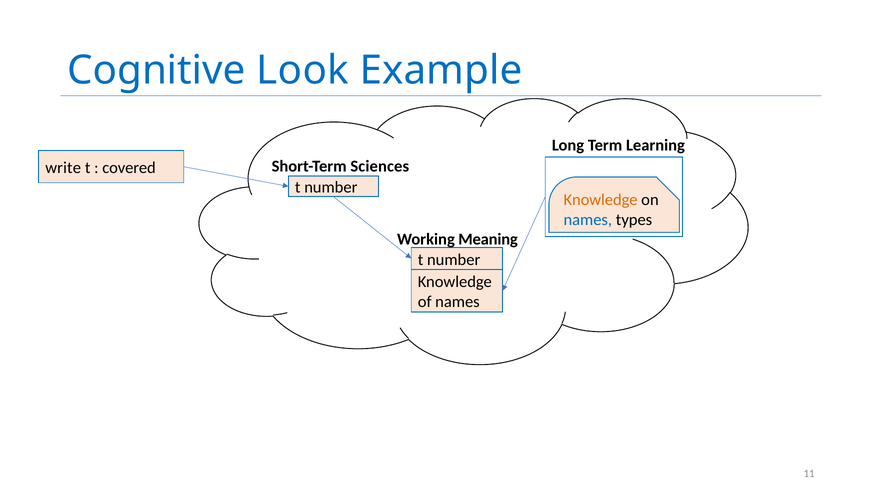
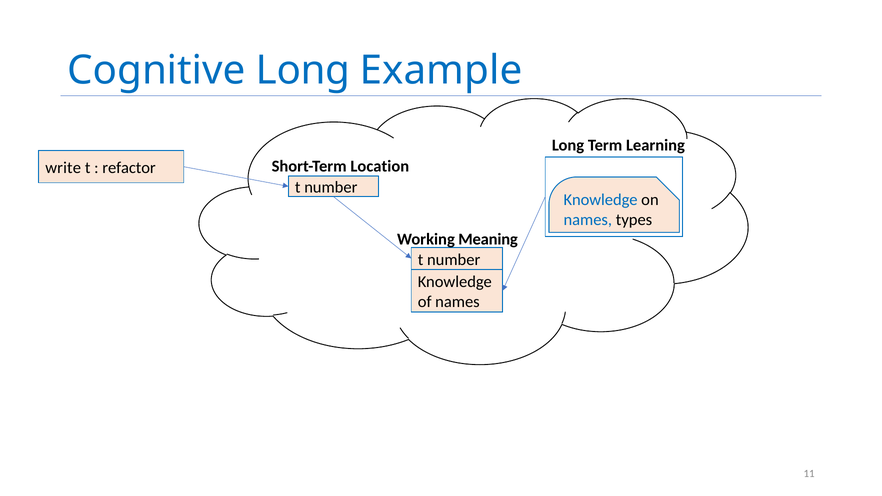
Cognitive Look: Look -> Long
Sciences: Sciences -> Location
covered: covered -> refactor
Knowledge at (601, 200) colour: orange -> blue
